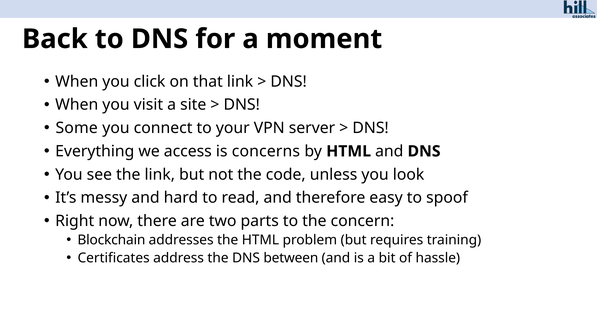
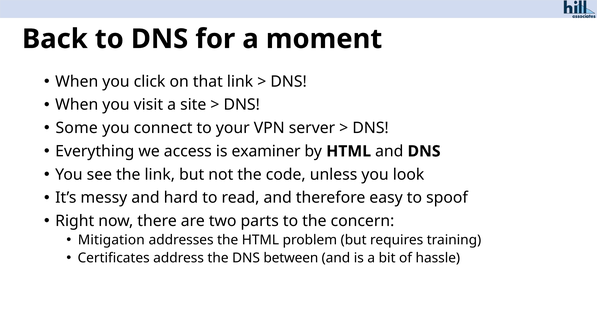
concerns: concerns -> examiner
Blockchain: Blockchain -> Mitigation
